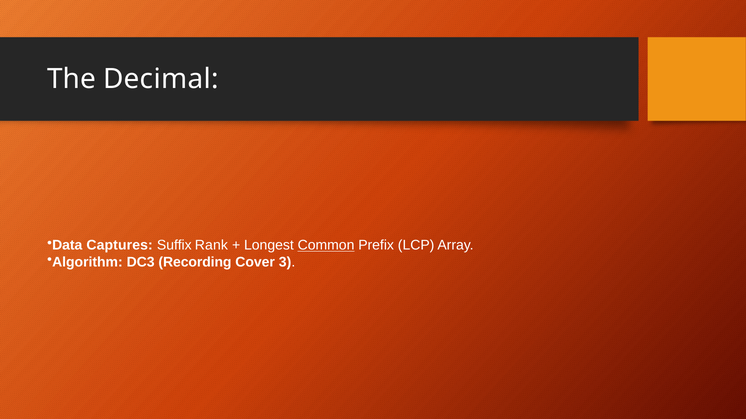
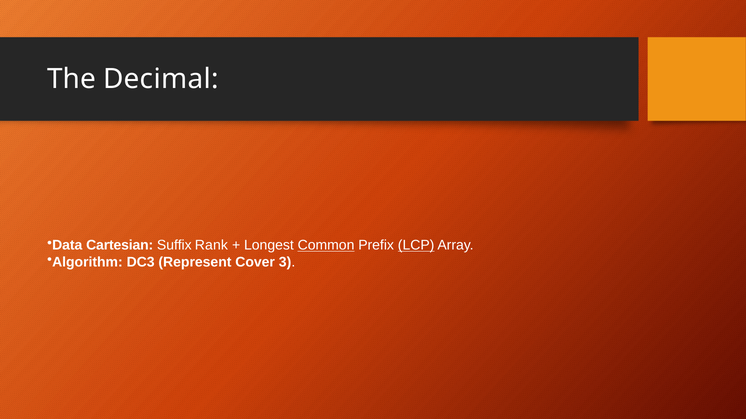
Captures: Captures -> Cartesian
LCP underline: none -> present
Recording: Recording -> Represent
